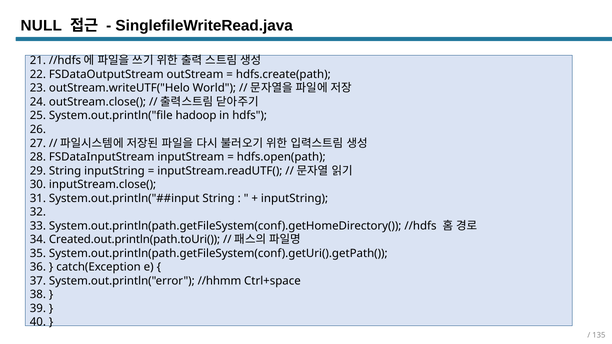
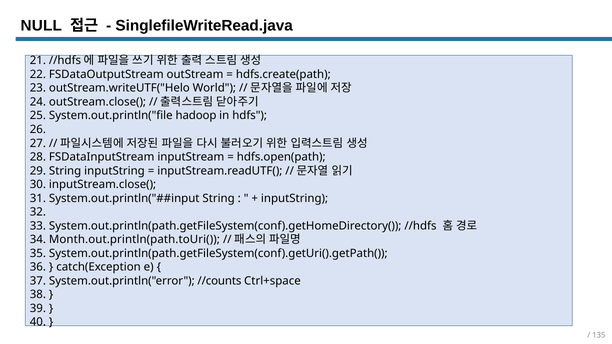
Created.out.println(path.toUri(: Created.out.println(path.toUri( -> Month.out.println(path.toUri(
//hhmm: //hhmm -> //counts
